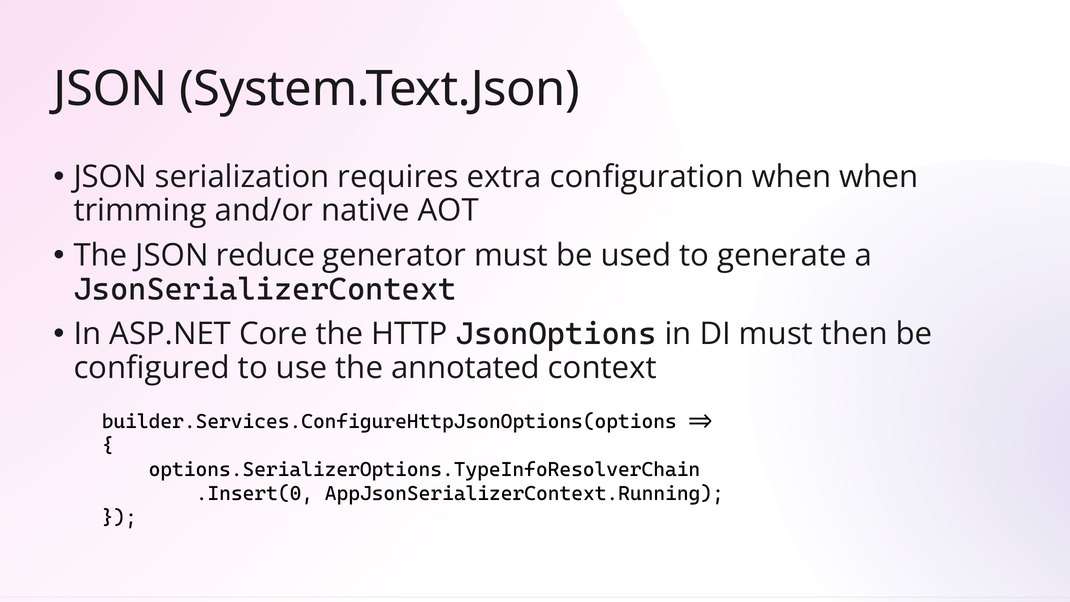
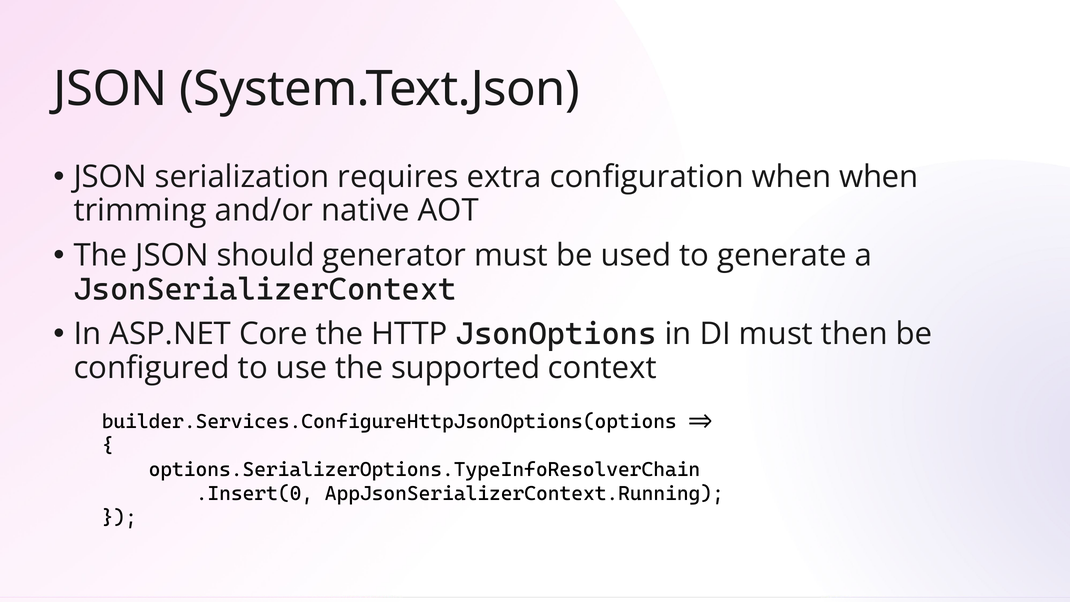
reduce: reduce -> should
annotated: annotated -> supported
